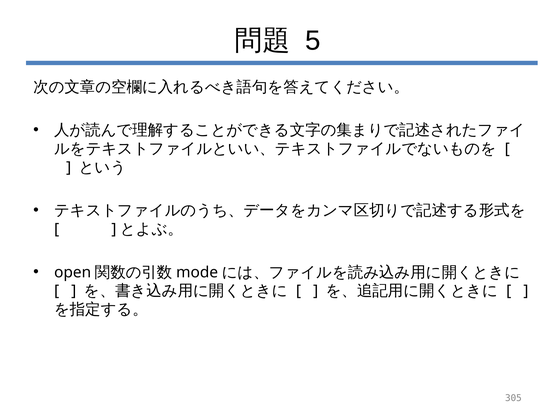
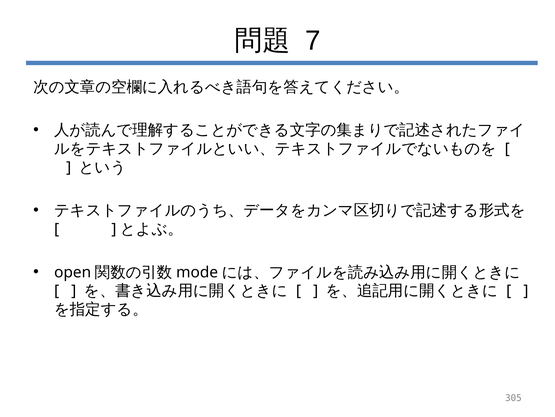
5: 5 -> 7
